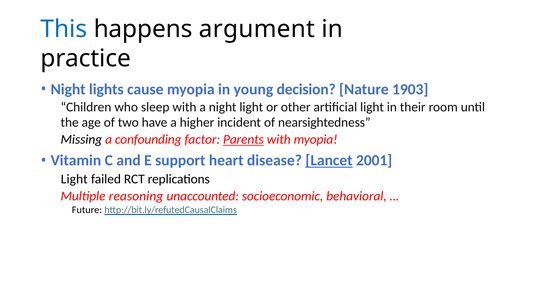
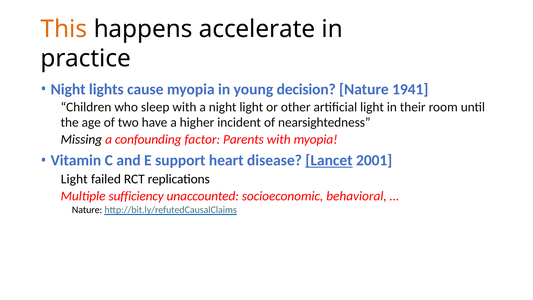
This colour: blue -> orange
argument: argument -> accelerate
1903: 1903 -> 1941
Parents underline: present -> none
reasoning: reasoning -> sufficiency
Future at (87, 210): Future -> Nature
